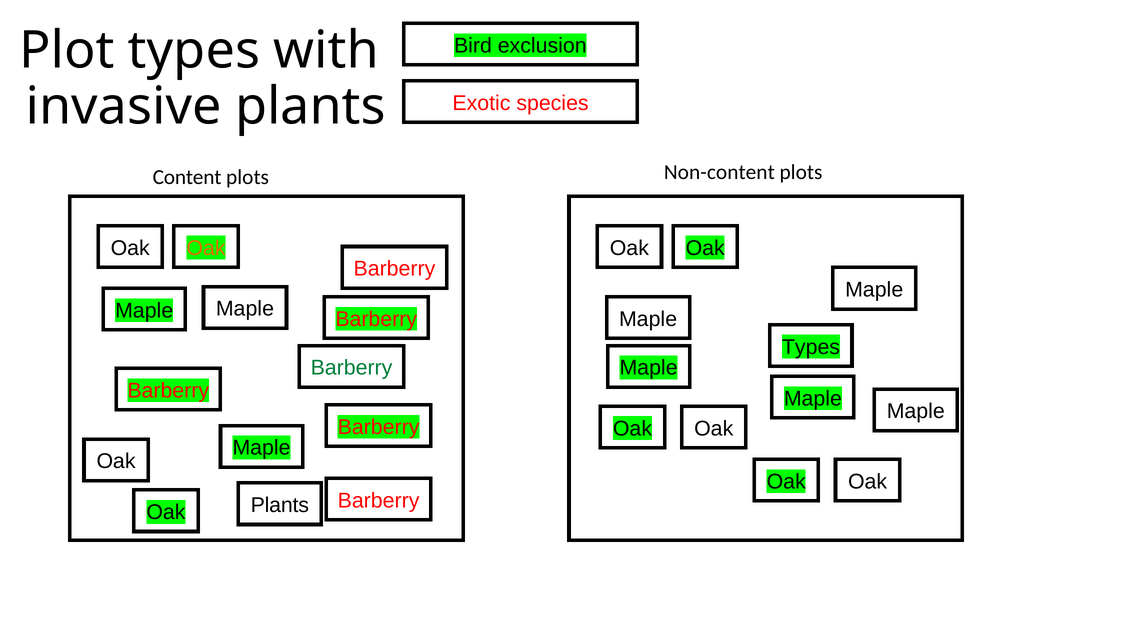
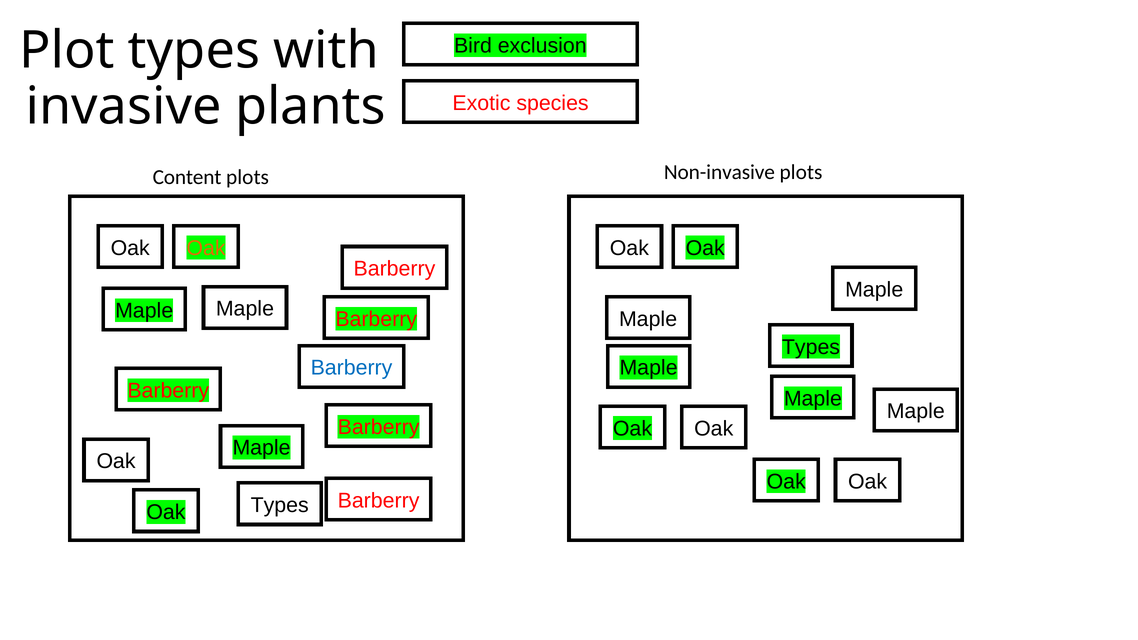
Non-content: Non-content -> Non-invasive
Barberry at (352, 368) colour: green -> blue
Plants at (280, 505): Plants -> Types
